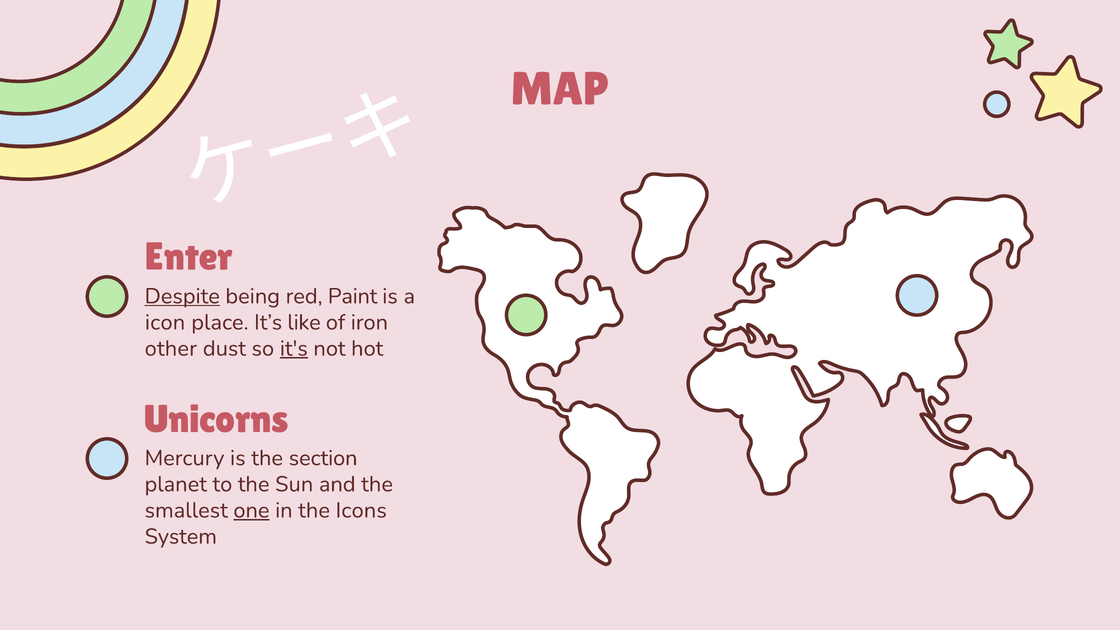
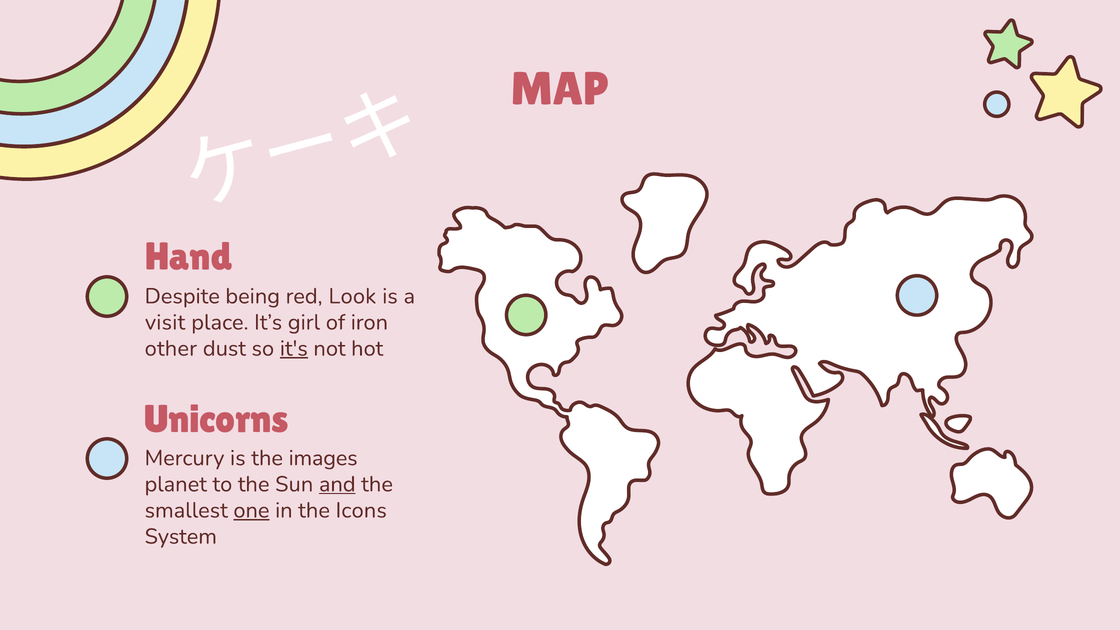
Enter: Enter -> Hand
Despite underline: present -> none
Paint: Paint -> Look
icon: icon -> visit
like: like -> girl
section: section -> images
and underline: none -> present
